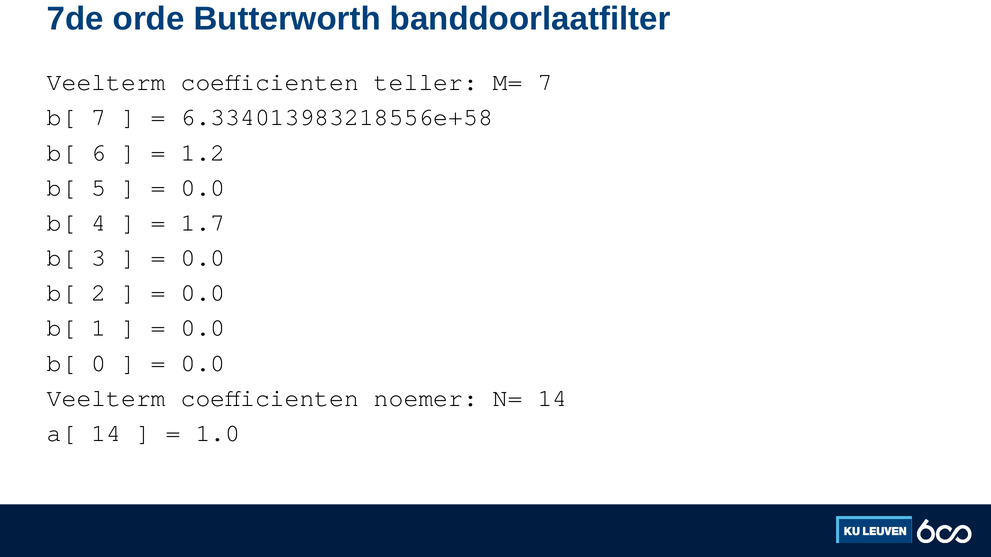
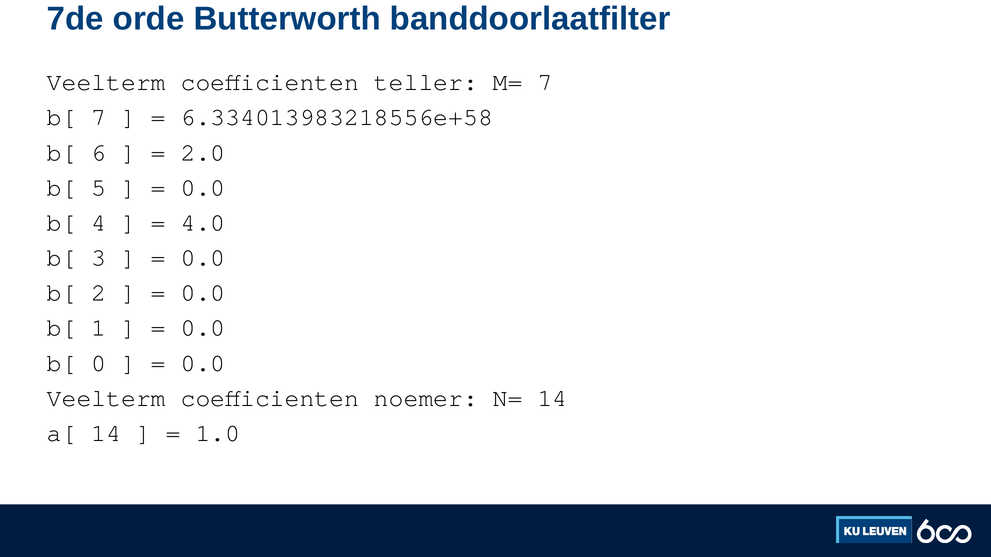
1.2: 1.2 -> 2.0
1.7: 1.7 -> 4.0
